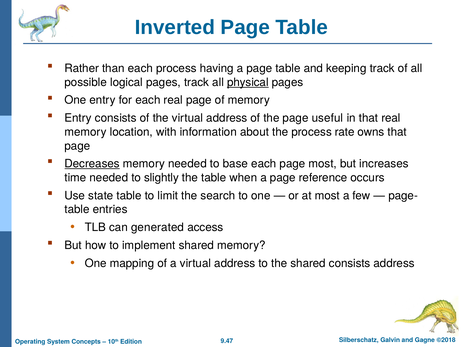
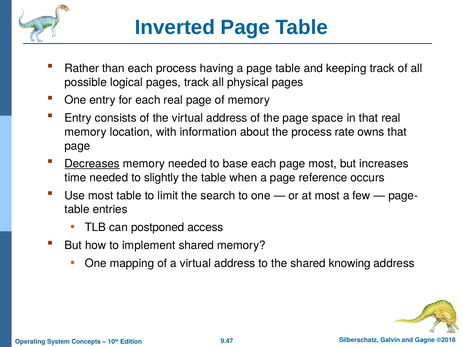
physical underline: present -> none
useful: useful -> space
Use state: state -> most
generated: generated -> postponed
shared consists: consists -> knowing
